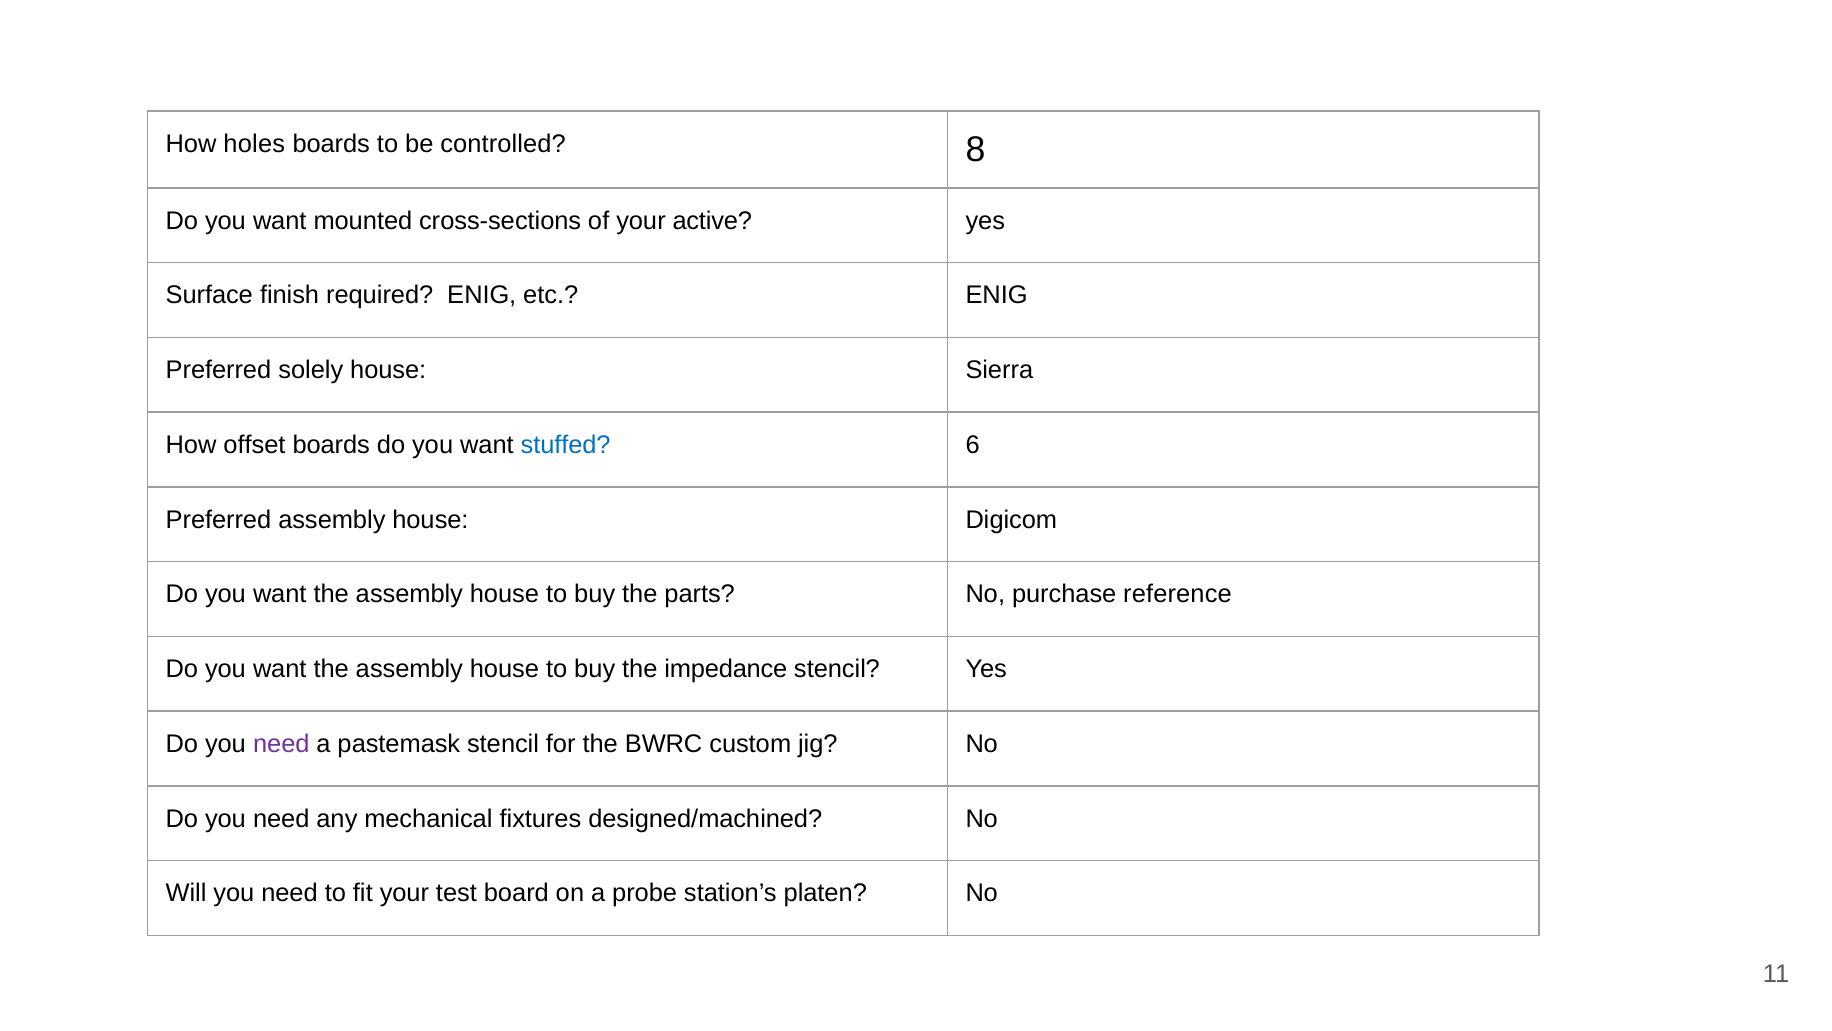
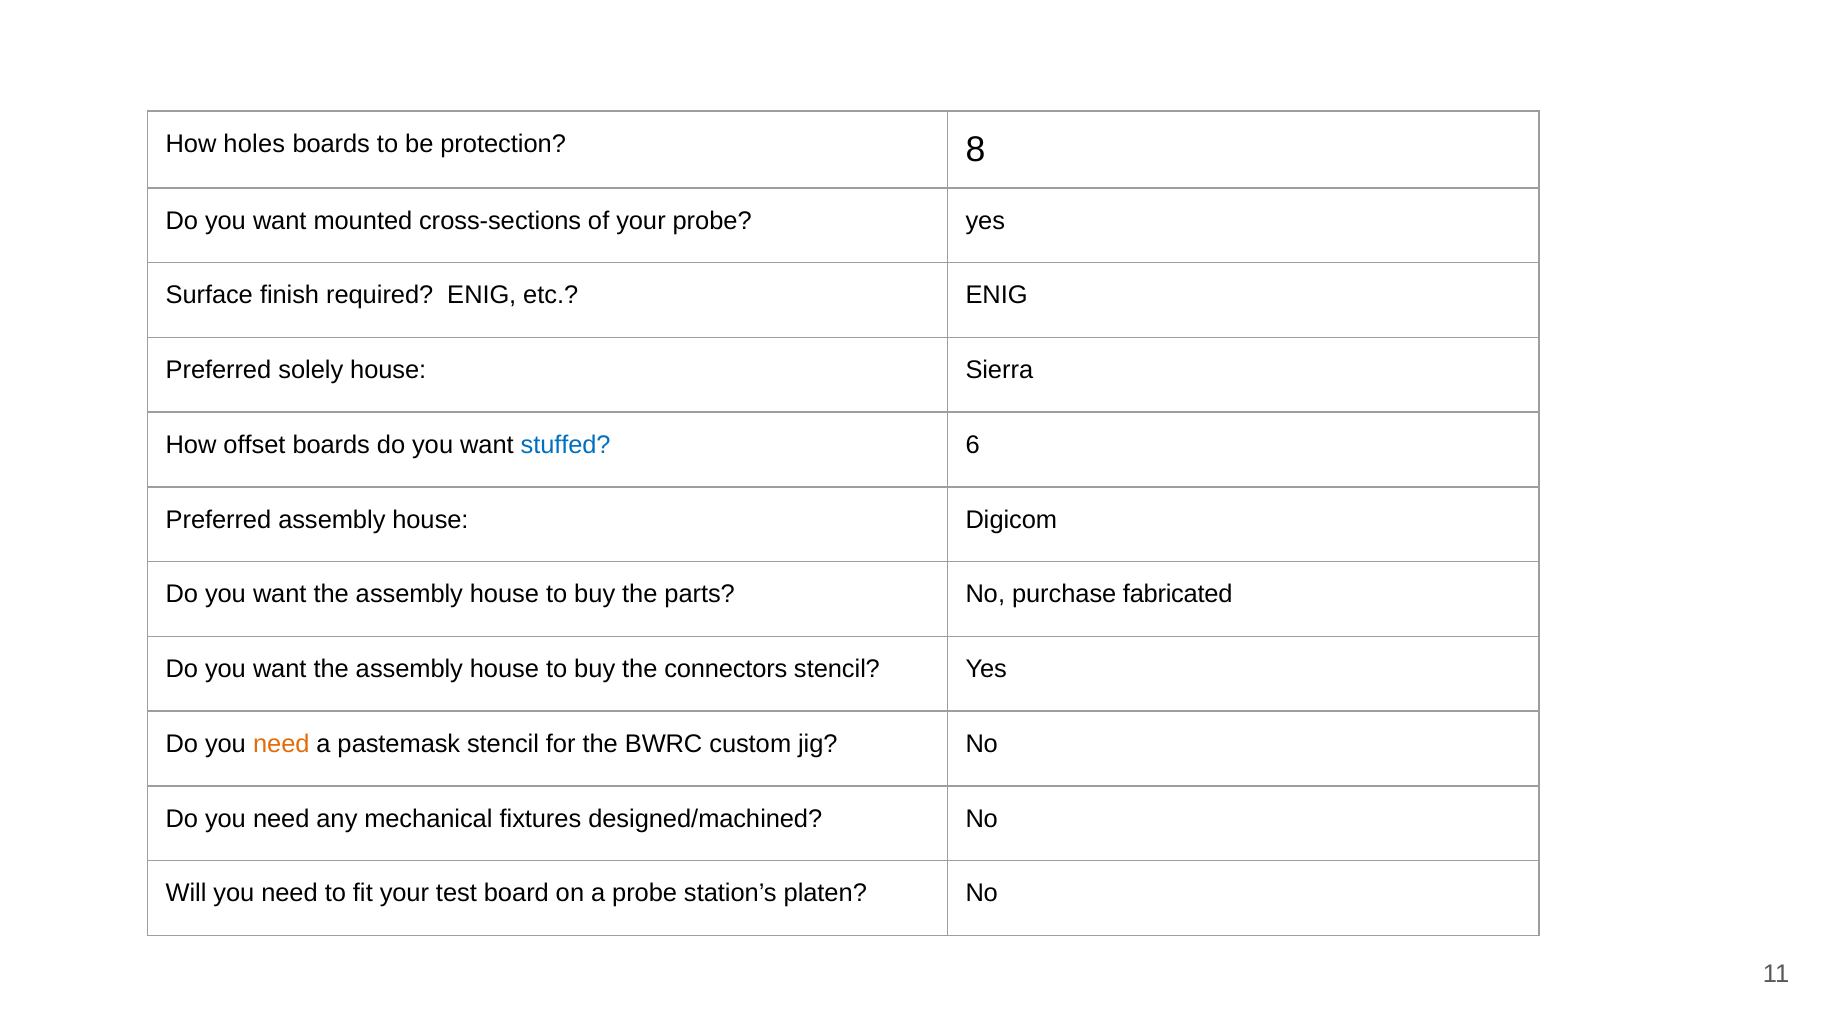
controlled: controlled -> protection
your active: active -> probe
reference: reference -> fabricated
impedance: impedance -> connectors
need at (281, 744) colour: purple -> orange
